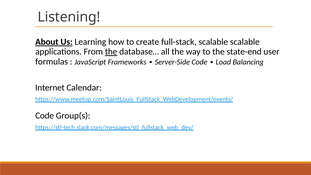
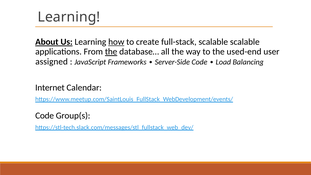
Listening at (69, 17): Listening -> Learning
how underline: none -> present
state-end: state-end -> used-end
formulas: formulas -> assigned
